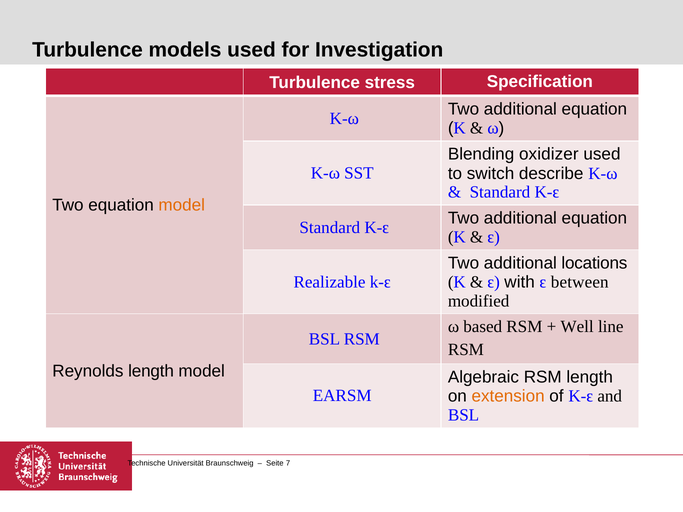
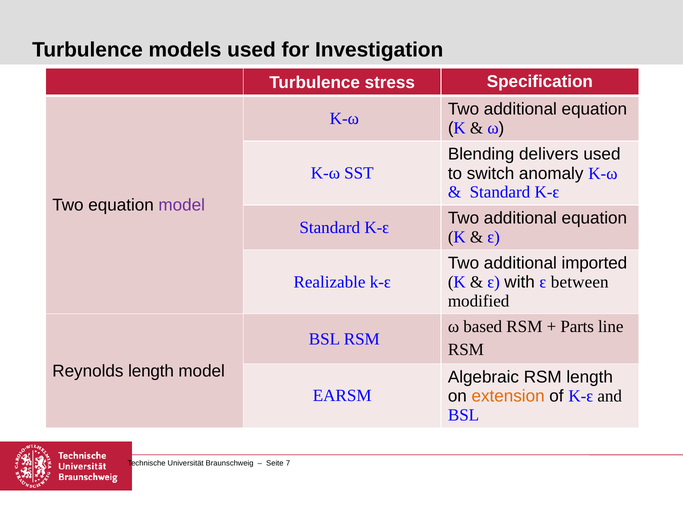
oxidizer: oxidizer -> delivers
describe: describe -> anomaly
model at (182, 205) colour: orange -> purple
locations: locations -> imported
Well: Well -> Parts
